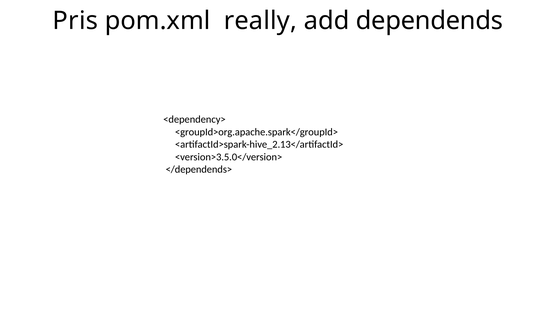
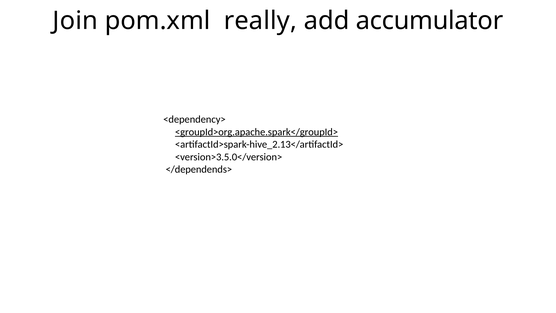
Pris: Pris -> Join
dependends: dependends -> accumulator
<groupId>org.apache.spark</groupId> underline: none -> present
